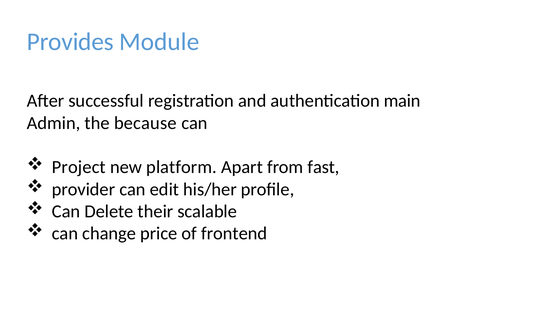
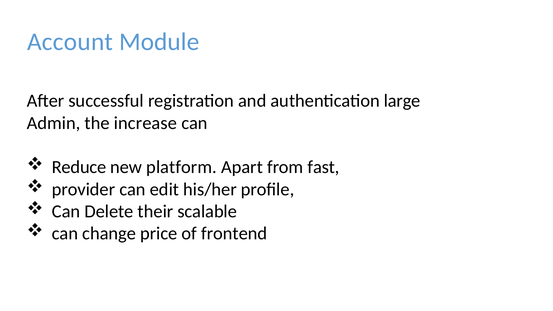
Provides: Provides -> Account
main: main -> large
because: because -> increase
Project: Project -> Reduce
